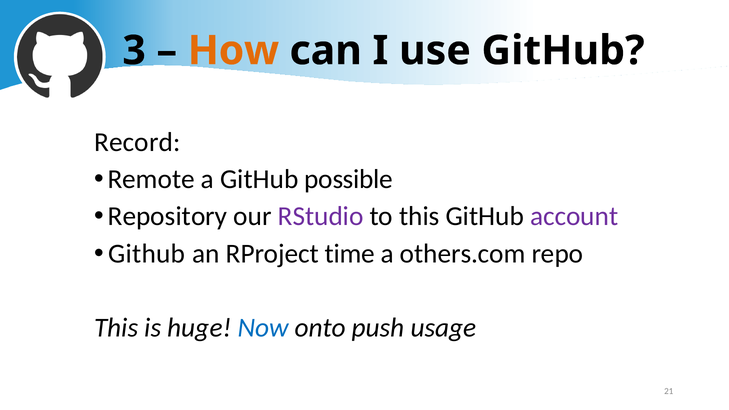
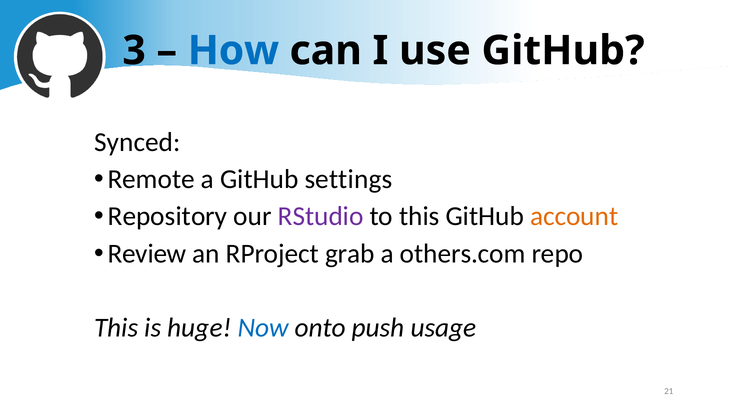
How colour: orange -> blue
Record: Record -> Synced
possible: possible -> settings
account colour: purple -> orange
Github at (147, 254): Github -> Review
time: time -> grab
